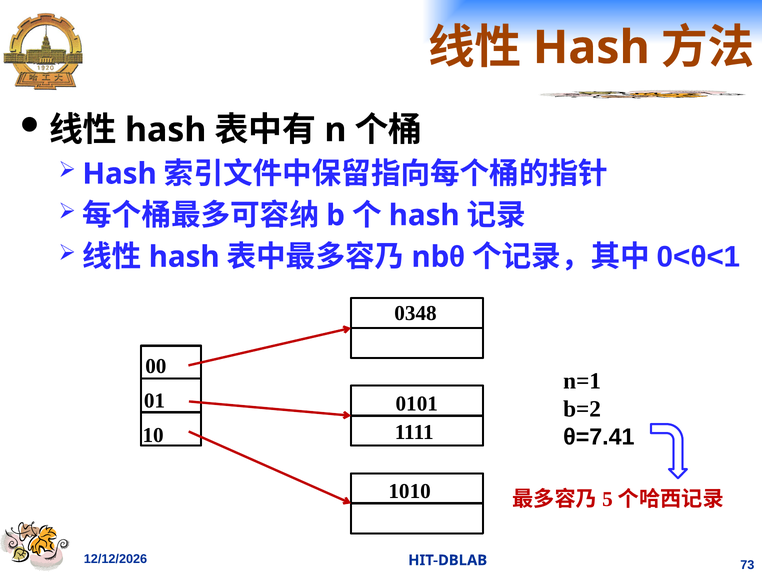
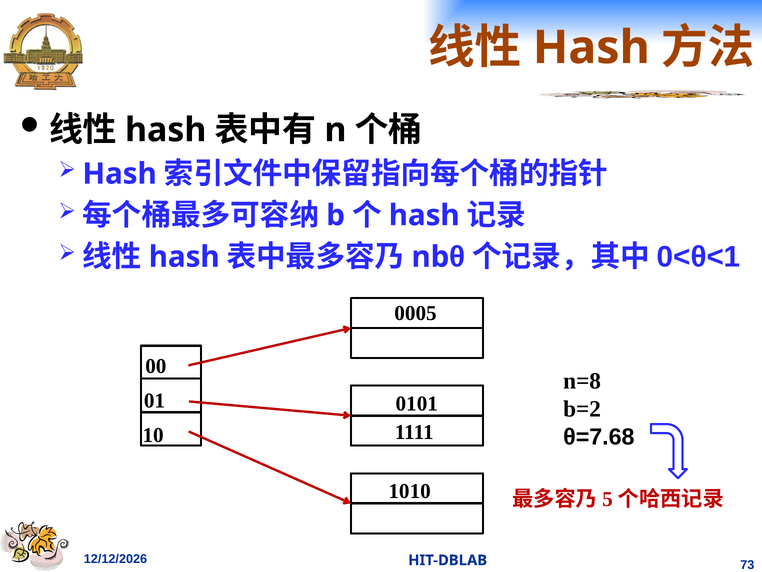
0348: 0348 -> 0005
n=1: n=1 -> n=8
θ=7.41: θ=7.41 -> θ=7.68
